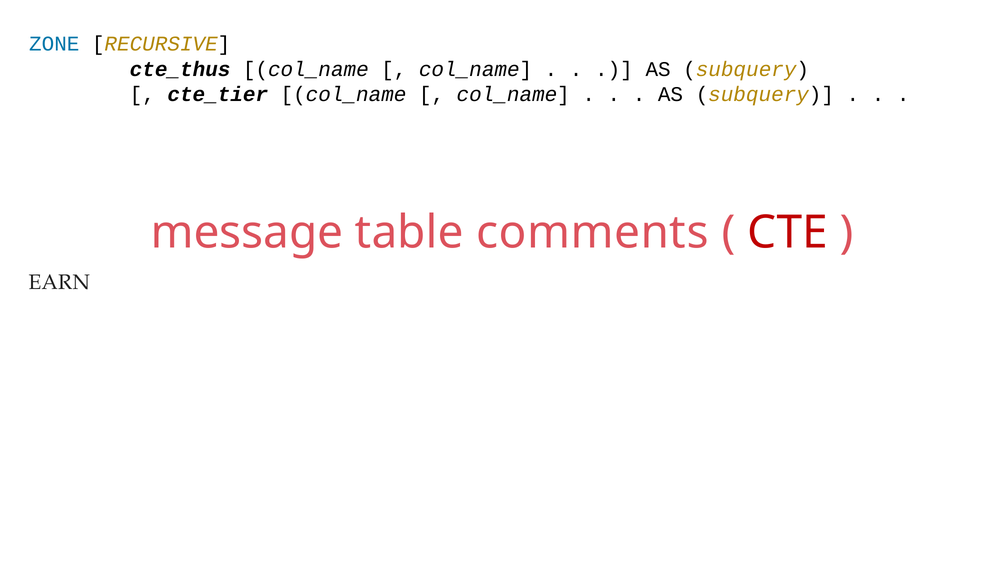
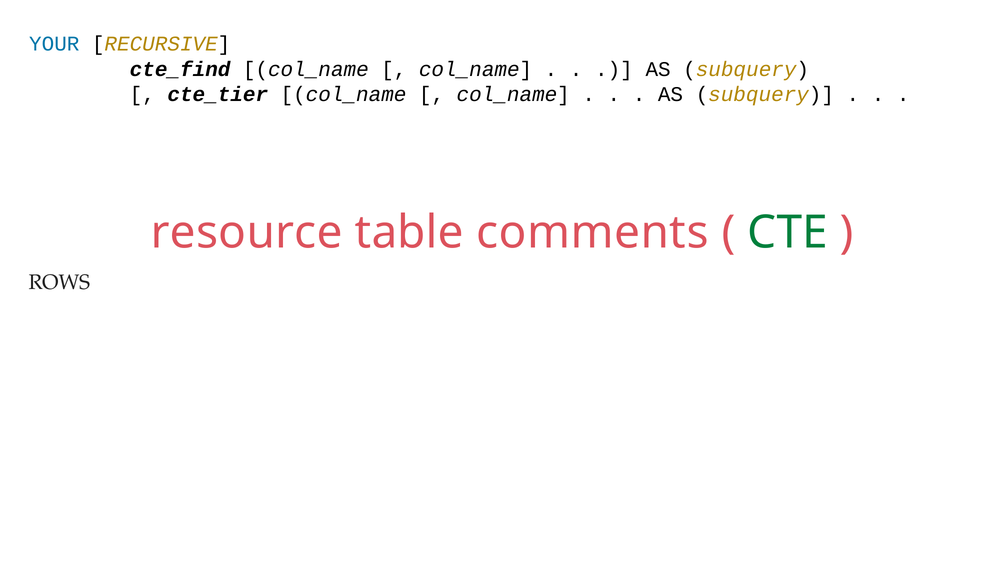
ZONE: ZONE -> YOUR
cte_thus: cte_thus -> cte_find
message: message -> resource
CTE colour: red -> green
EARN: EARN -> ROWS
